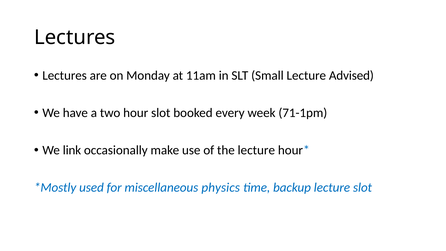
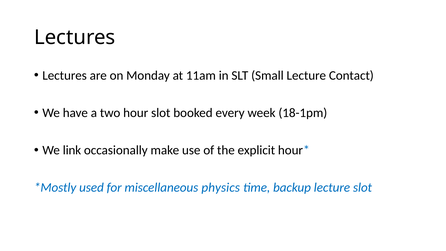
Advised: Advised -> Contact
71-1pm: 71-1pm -> 18-1pm
the lecture: lecture -> explicit
